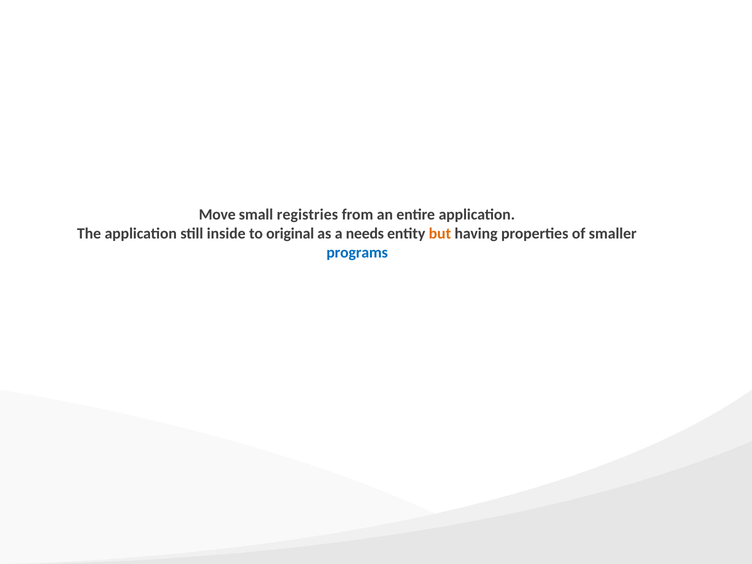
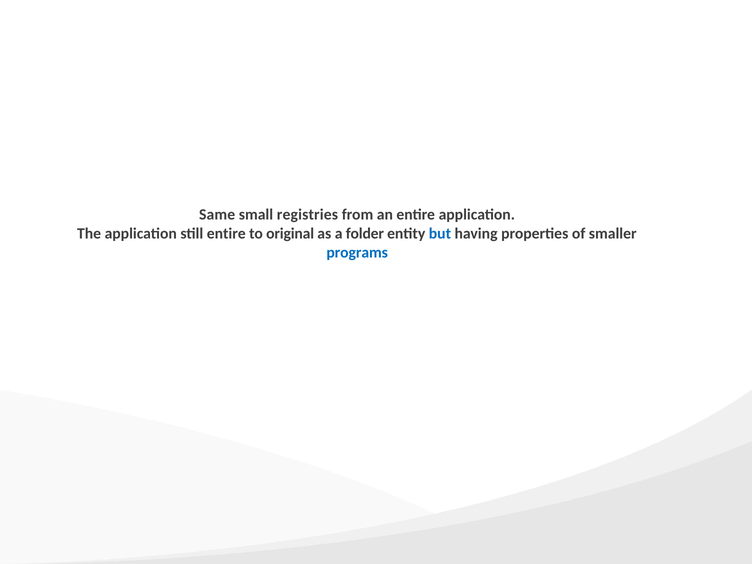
Move: Move -> Same
still inside: inside -> entire
needs: needs -> folder
but colour: orange -> blue
